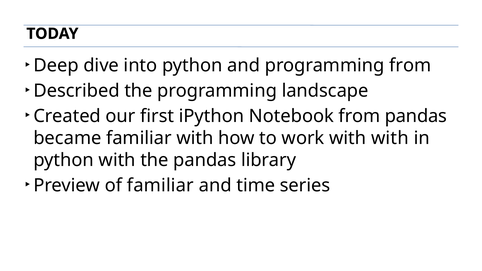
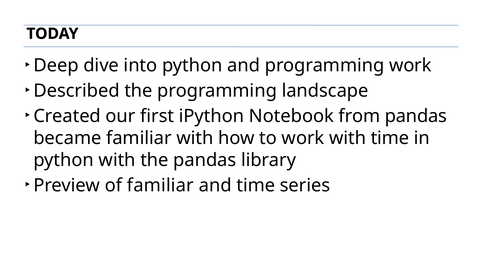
programming from: from -> work
with with: with -> time
